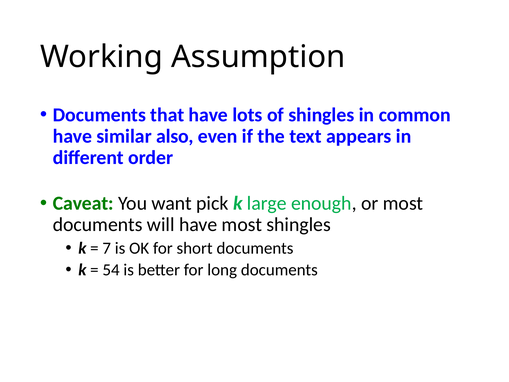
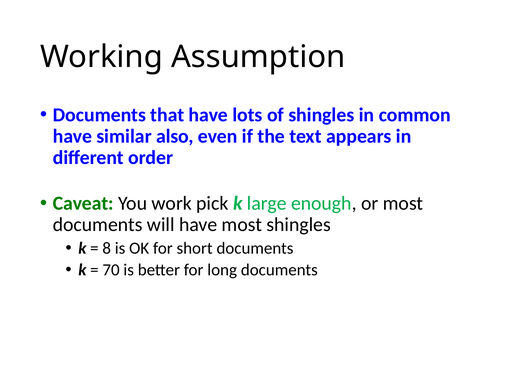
want: want -> work
7: 7 -> 8
54: 54 -> 70
